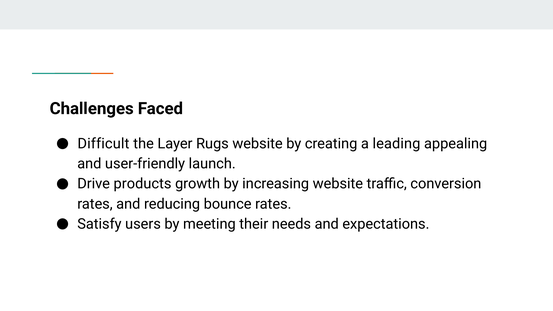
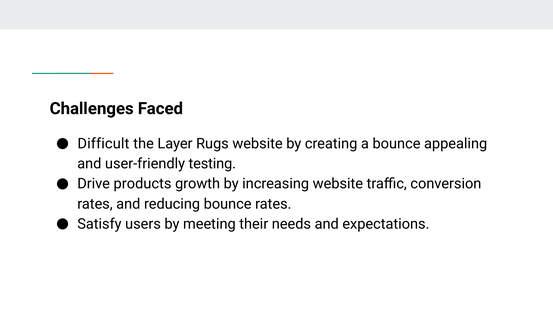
a leading: leading -> bounce
launch: launch -> testing
